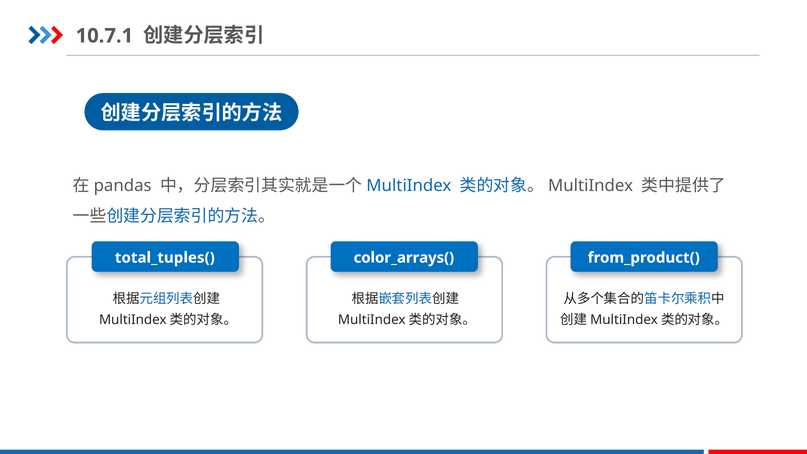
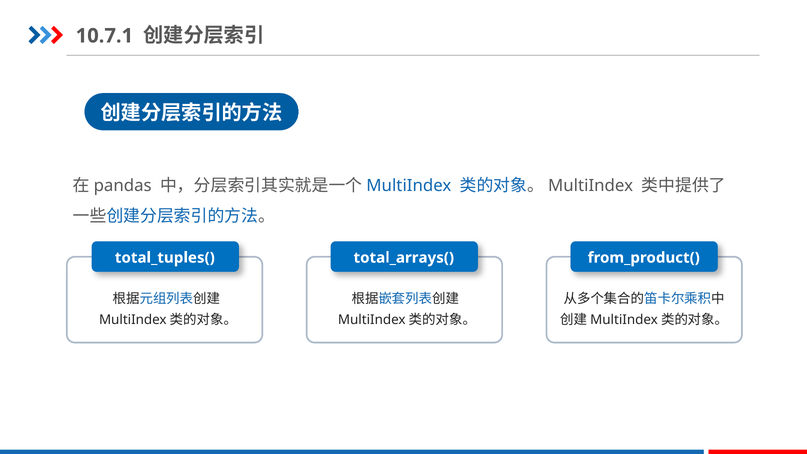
color_arrays(: color_arrays( -> total_arrays(
